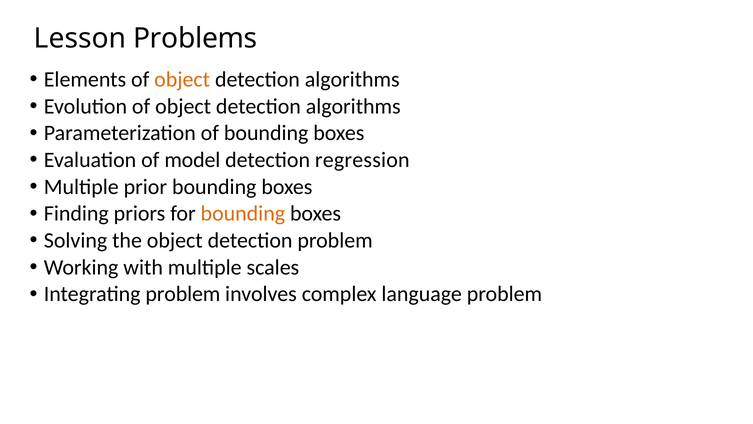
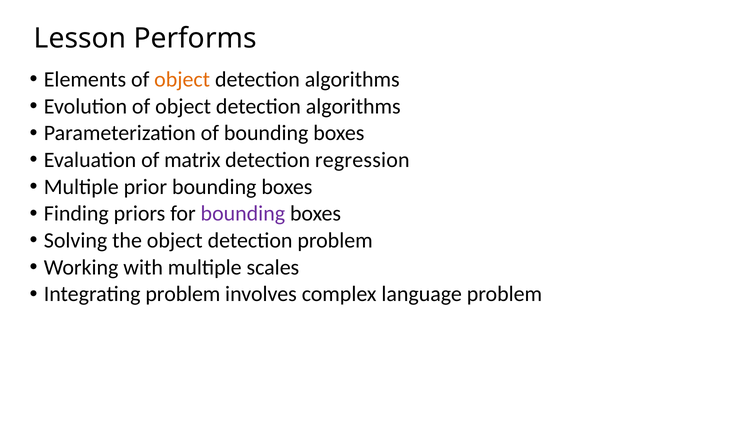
Problems: Problems -> Performs
model: model -> matrix
bounding at (243, 213) colour: orange -> purple
